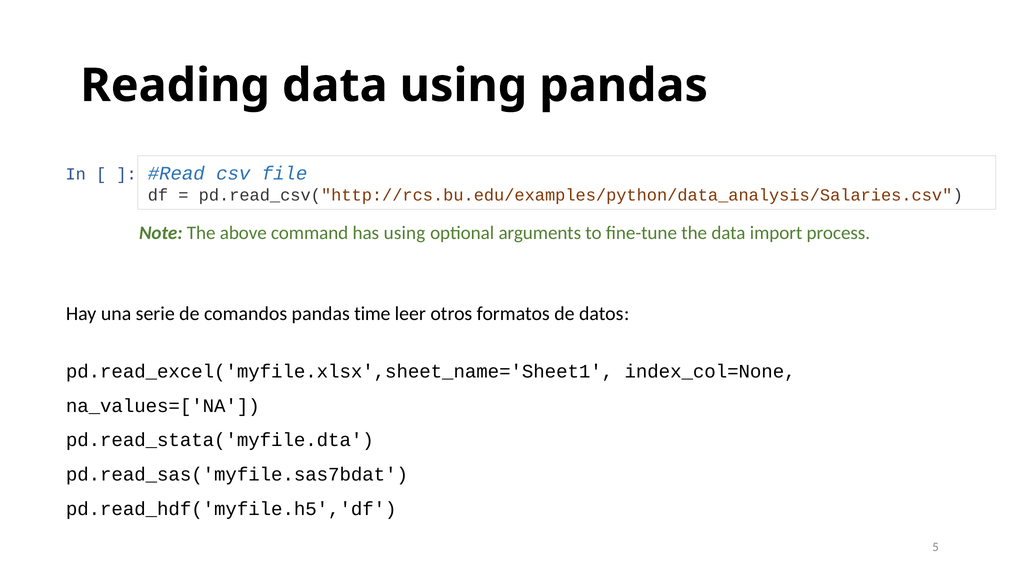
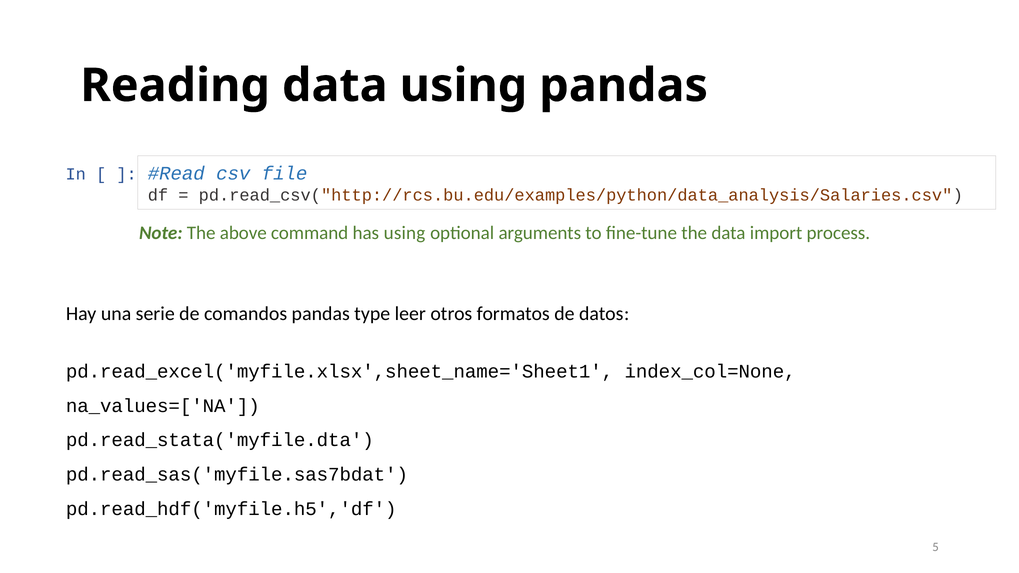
time: time -> type
